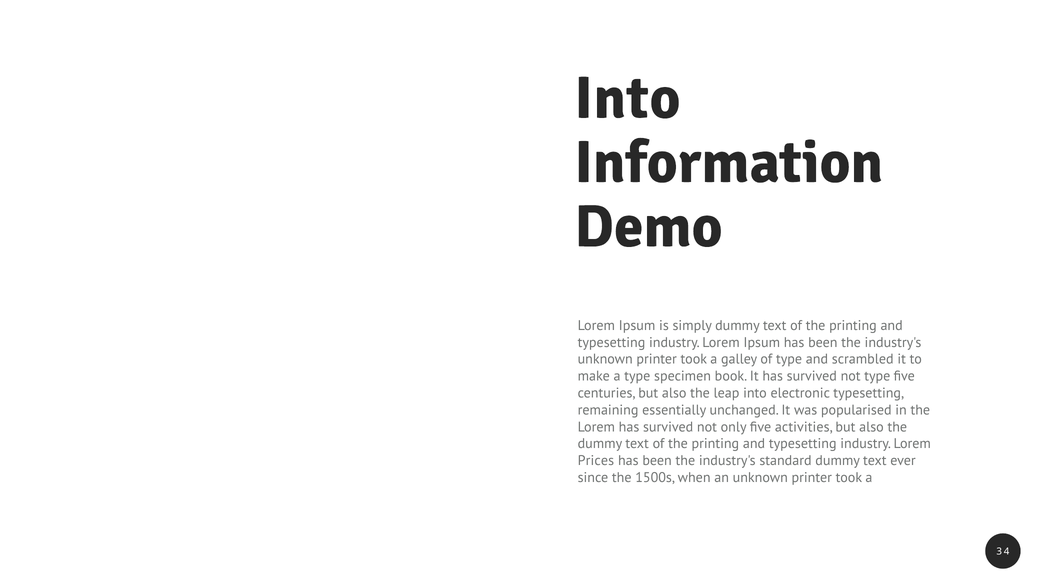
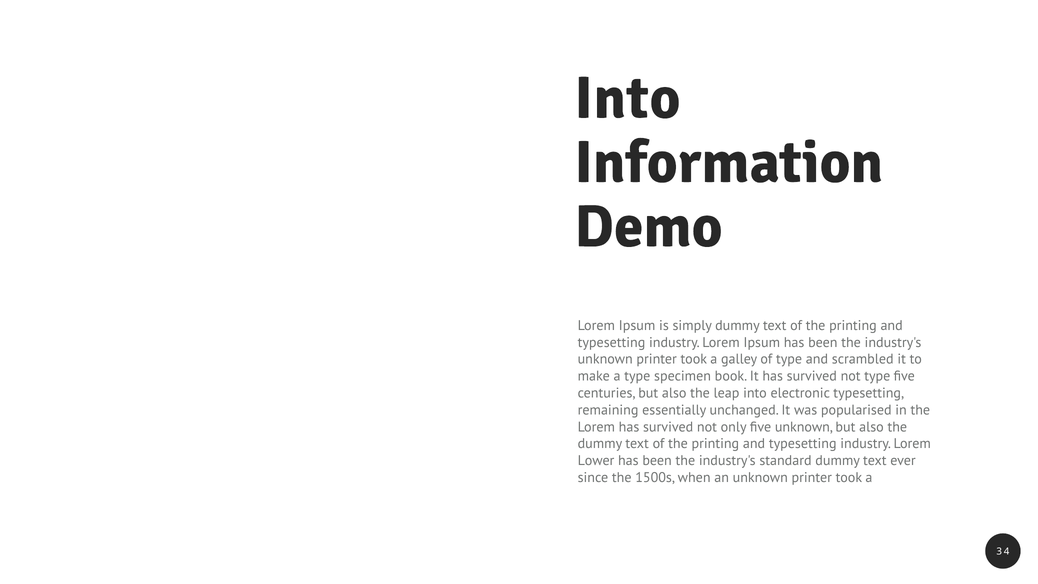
five activities: activities -> unknown
Prices: Prices -> Lower
